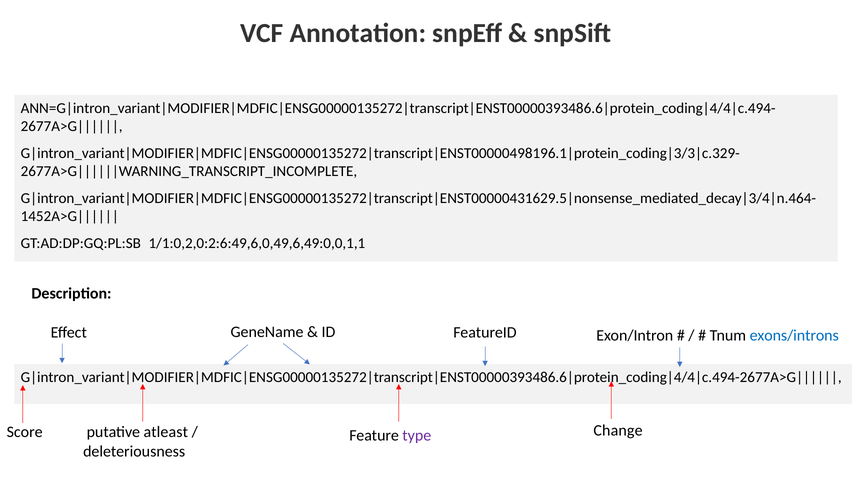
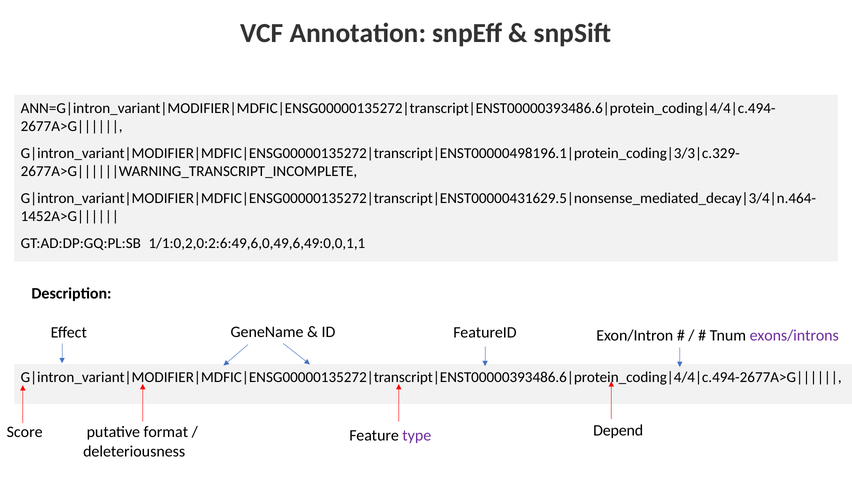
exons/introns colour: blue -> purple
Change: Change -> Depend
atleast: atleast -> format
